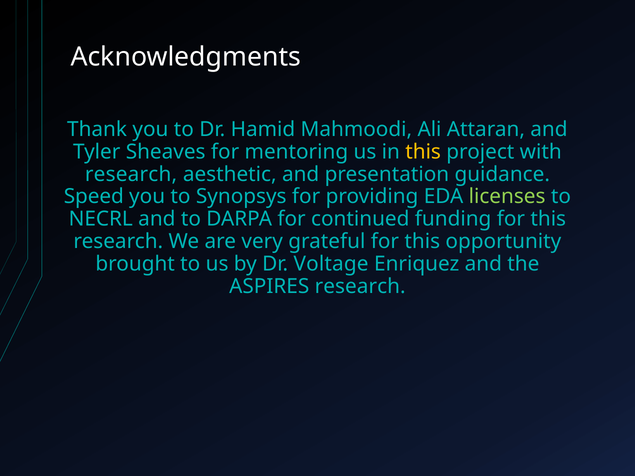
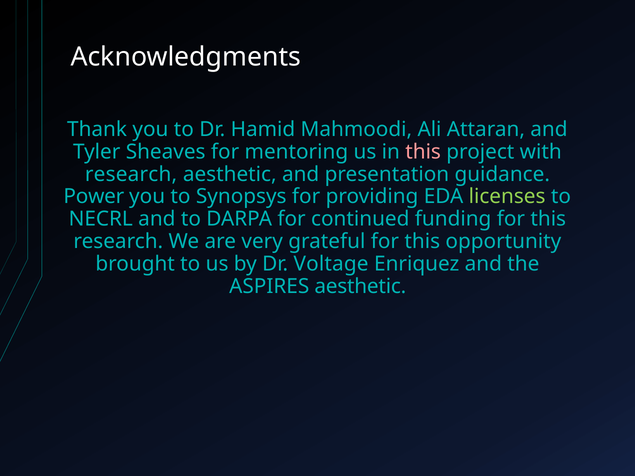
this at (423, 152) colour: yellow -> pink
Speed: Speed -> Power
ASPIRES research: research -> aesthetic
